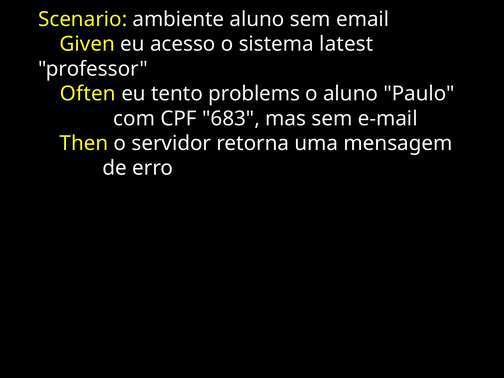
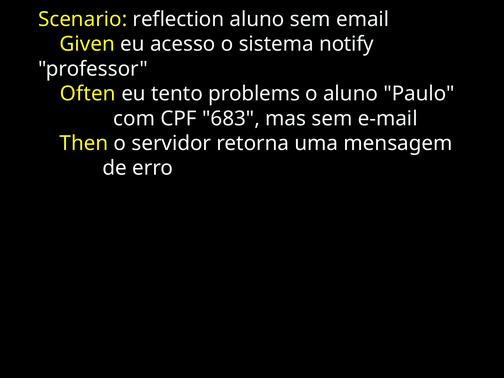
ambiente: ambiente -> reflection
latest: latest -> notify
